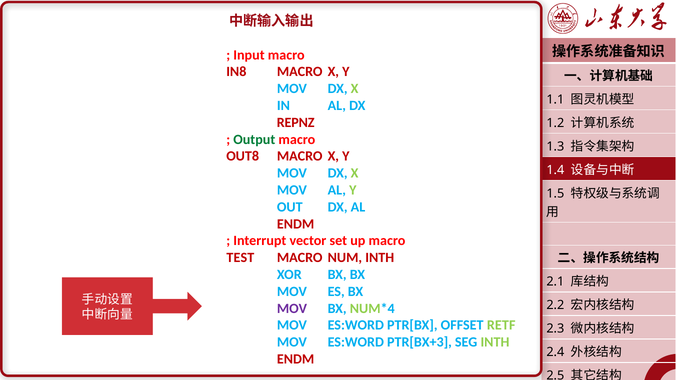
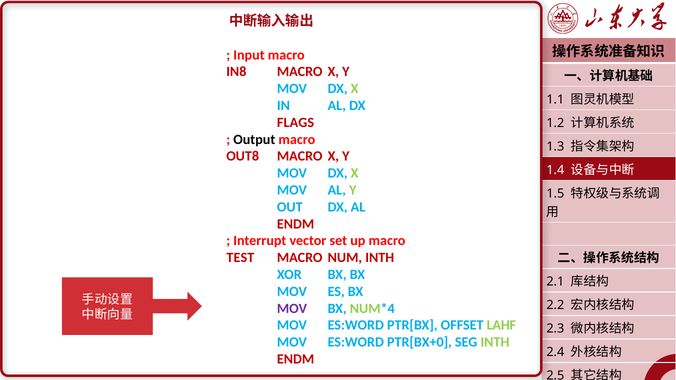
REPNZ: REPNZ -> FLAGS
Output colour: green -> black
RETF: RETF -> LAHF
PTR[BX+3: PTR[BX+3 -> PTR[BX+0
